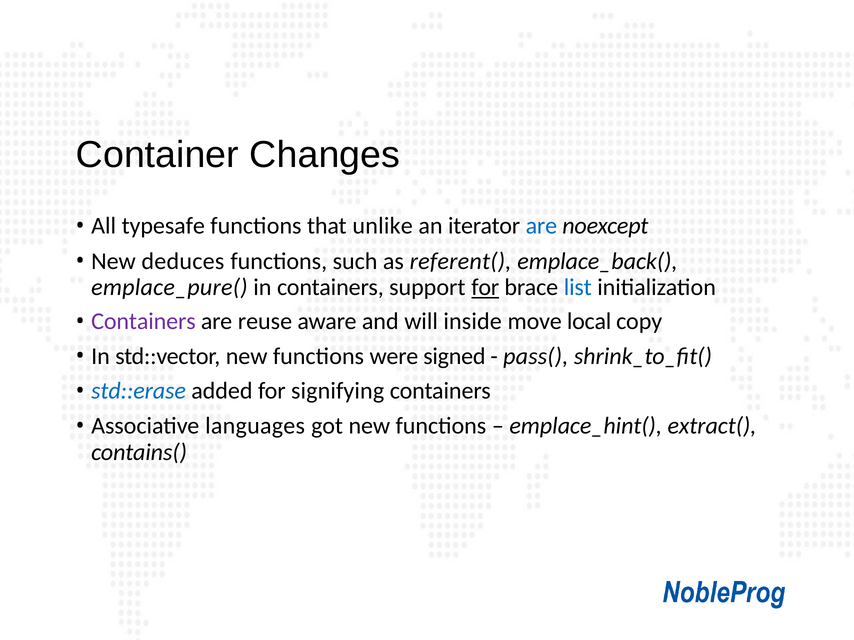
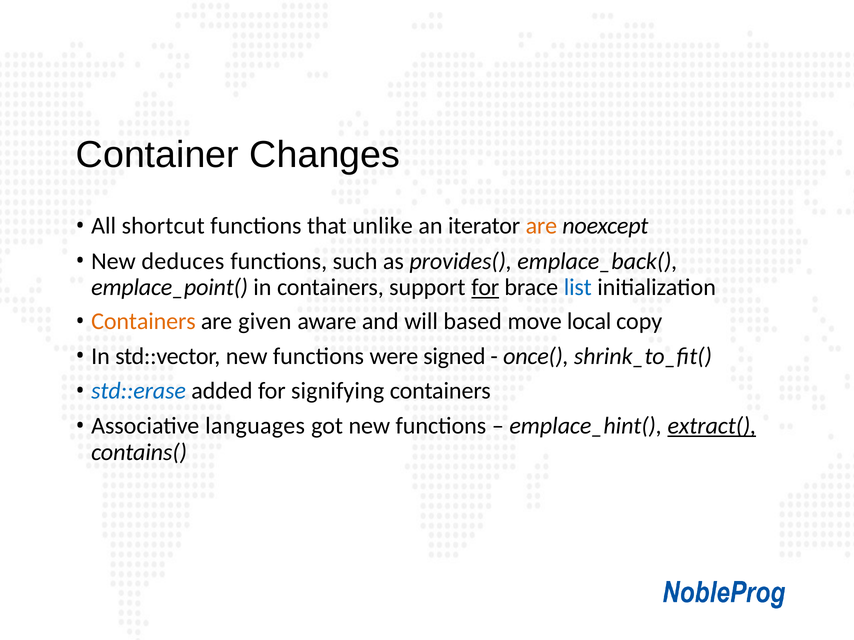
typesafe: typesafe -> shortcut
are at (541, 226) colour: blue -> orange
referent(: referent( -> provides(
emplace_pure(: emplace_pure( -> emplace_point(
Containers at (143, 322) colour: purple -> orange
reuse: reuse -> given
inside: inside -> based
pass(: pass( -> once(
extract( underline: none -> present
